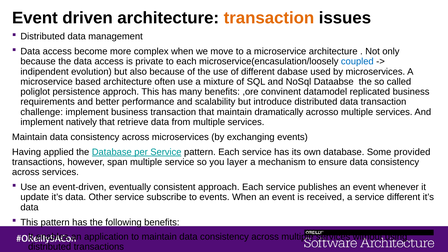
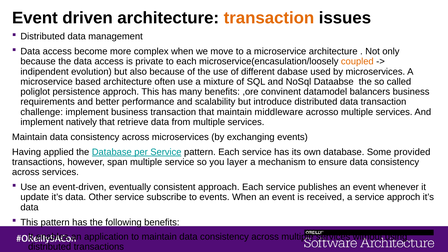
coupled colour: blue -> orange
replicated: replicated -> balancers
dramatically: dramatically -> middleware
service different: different -> approch
